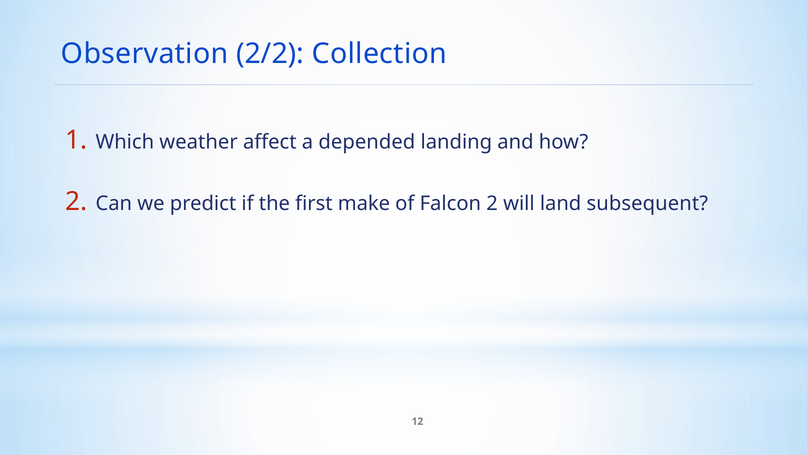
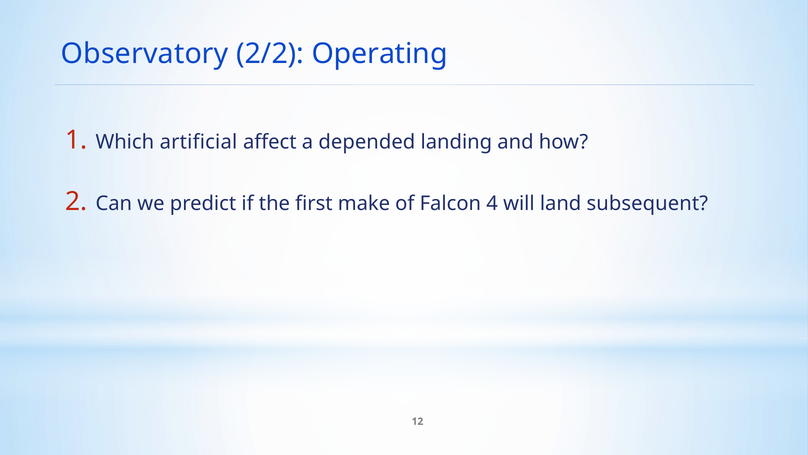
Observation: Observation -> Observatory
Collection: Collection -> Operating
weather: weather -> artificial
Falcon 2: 2 -> 4
